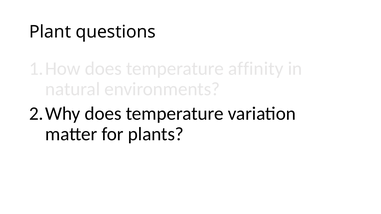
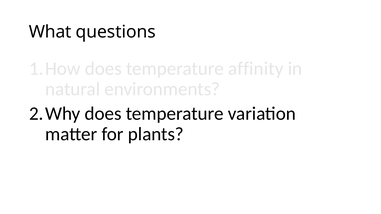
Plant: Plant -> What
